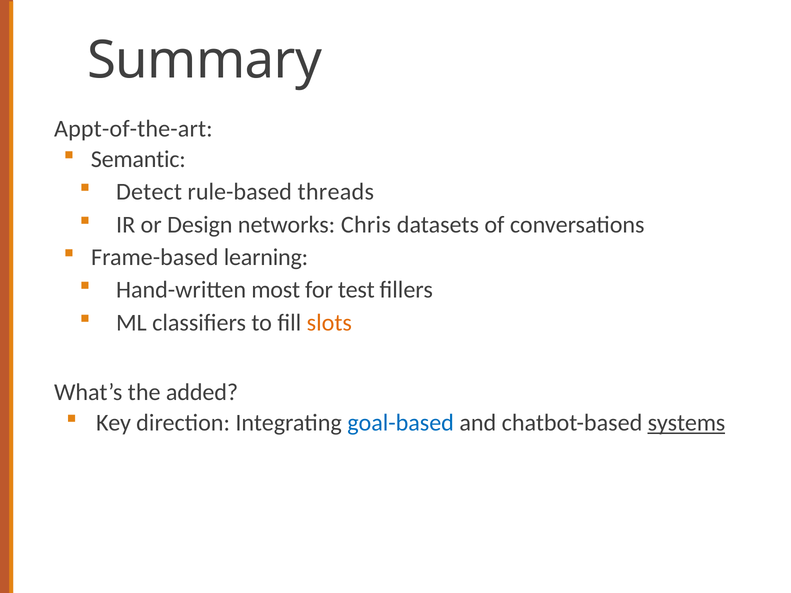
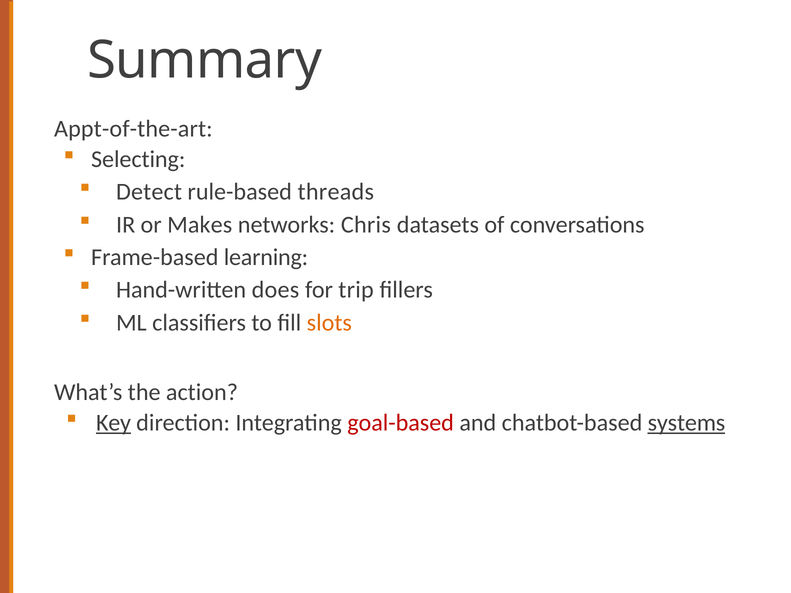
Semantic: Semantic -> Selecting
Design: Design -> Makes
most: most -> does
test: test -> trip
added: added -> action
Key underline: none -> present
goal-based colour: blue -> red
